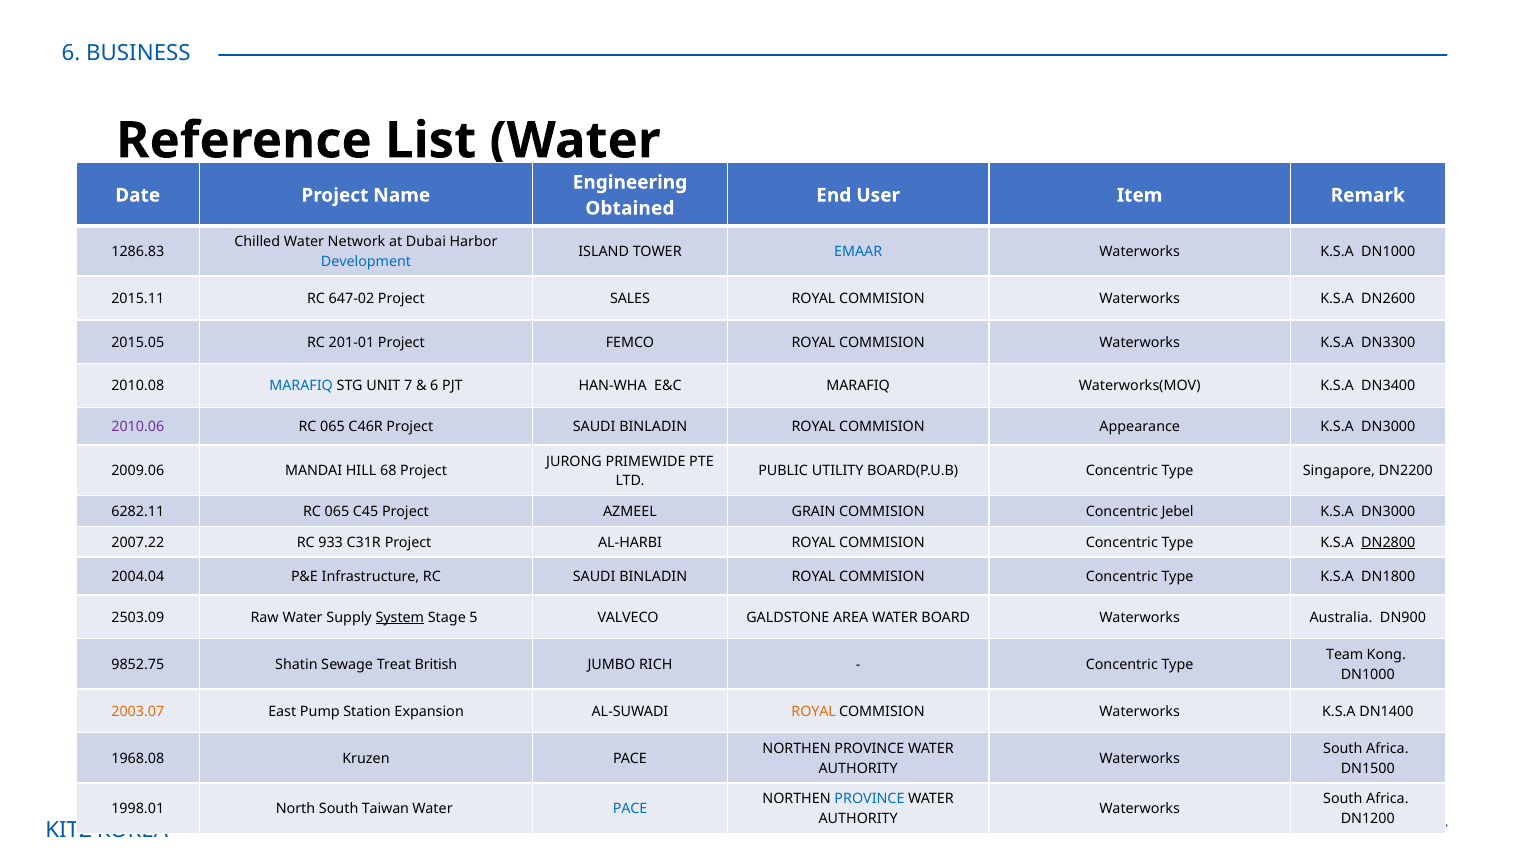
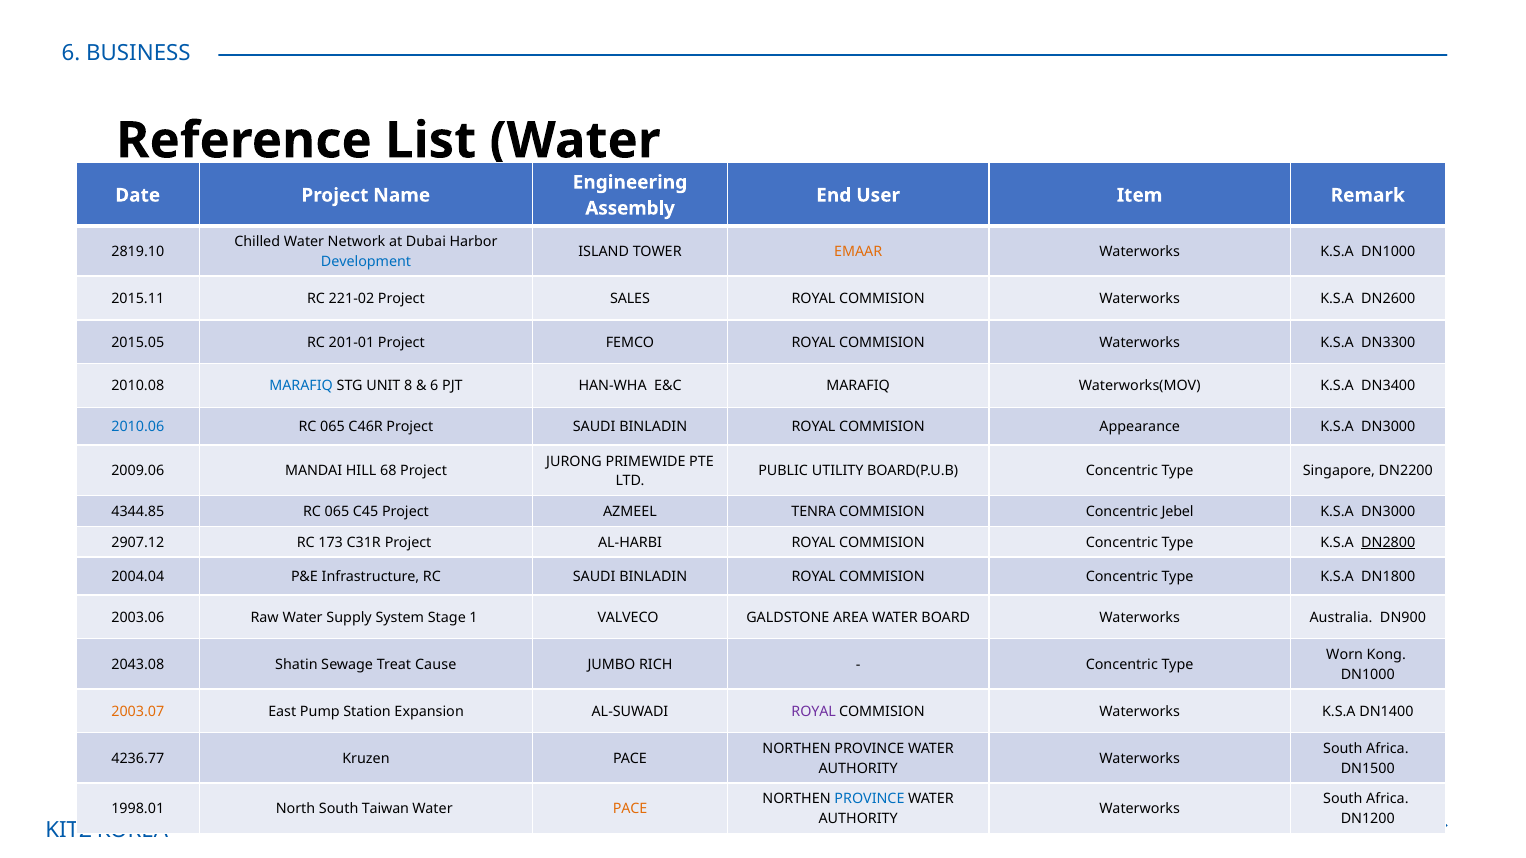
Obtained: Obtained -> Assembly
1286.83: 1286.83 -> 2819.10
EMAAR colour: blue -> orange
647-02: 647-02 -> 221-02
7: 7 -> 8
2010.06 colour: purple -> blue
6282.11: 6282.11 -> 4344.85
GRAIN: GRAIN -> TENRA
2007.22: 2007.22 -> 2907.12
933: 933 -> 173
2503.09: 2503.09 -> 2003.06
System underline: present -> none
5: 5 -> 1
Team: Team -> Worn
9852.75: 9852.75 -> 2043.08
British: British -> Cause
ROYAL at (814, 712) colour: orange -> purple
1968.08: 1968.08 -> 4236.77
PACE at (630, 809) colour: blue -> orange
